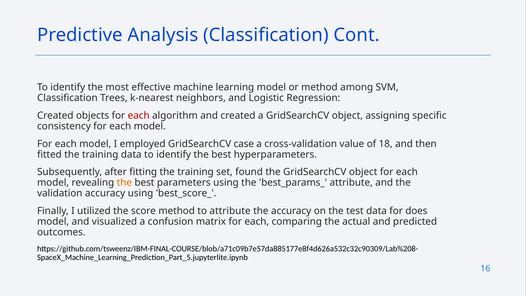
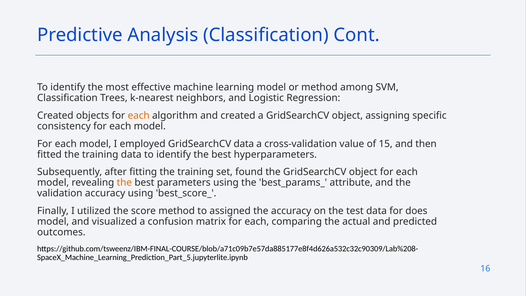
each at (139, 116) colour: red -> orange
GridSearchCV case: case -> data
18: 18 -> 15
to attribute: attribute -> assigned
